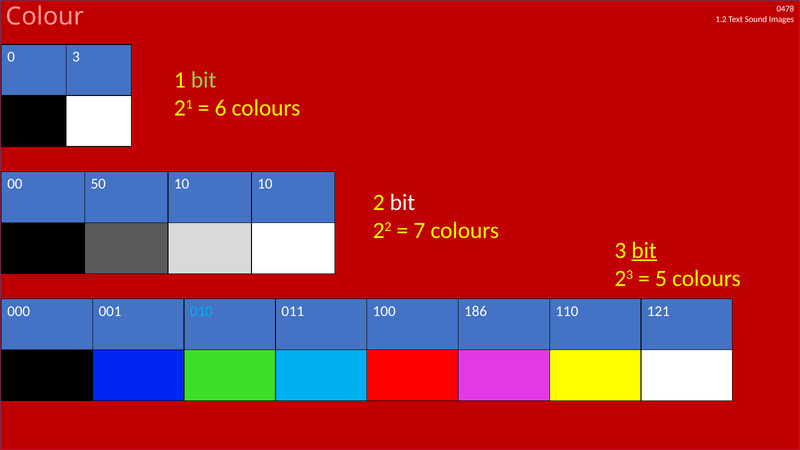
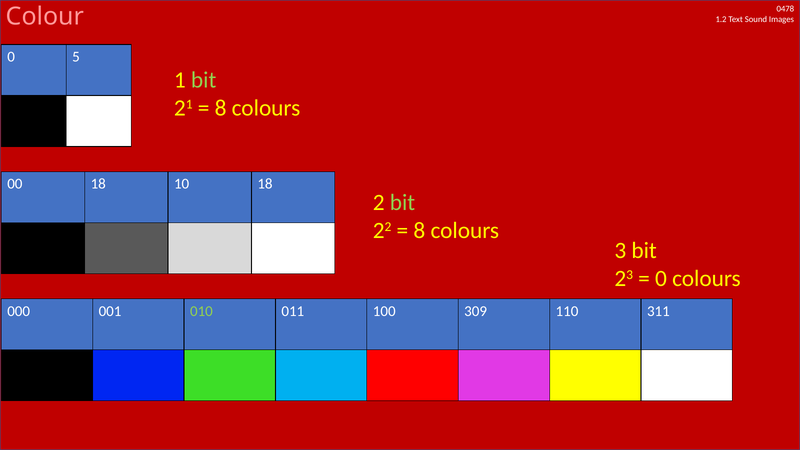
0 3: 3 -> 5
6 at (221, 108): 6 -> 8
00 50: 50 -> 18
10 10: 10 -> 18
bit at (402, 202) colour: white -> light green
7 at (419, 230): 7 -> 8
bit at (644, 250) underline: present -> none
5 at (661, 278): 5 -> 0
010 colour: light blue -> light green
186: 186 -> 309
121: 121 -> 311
